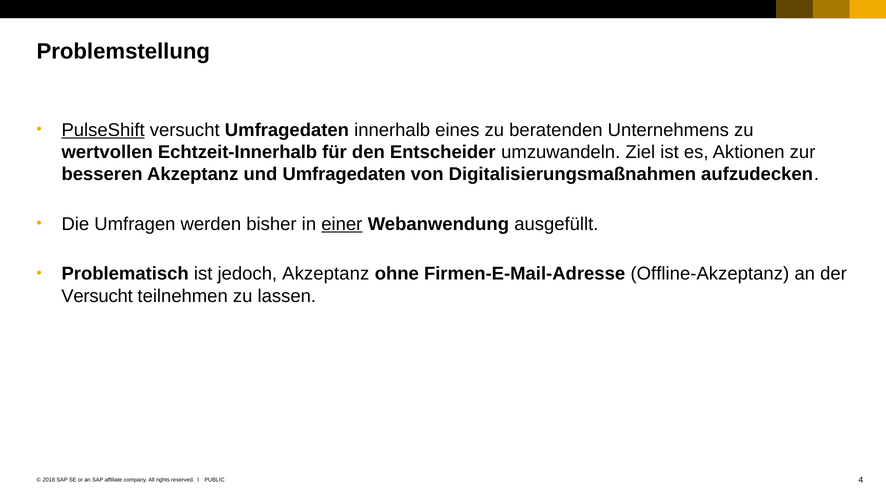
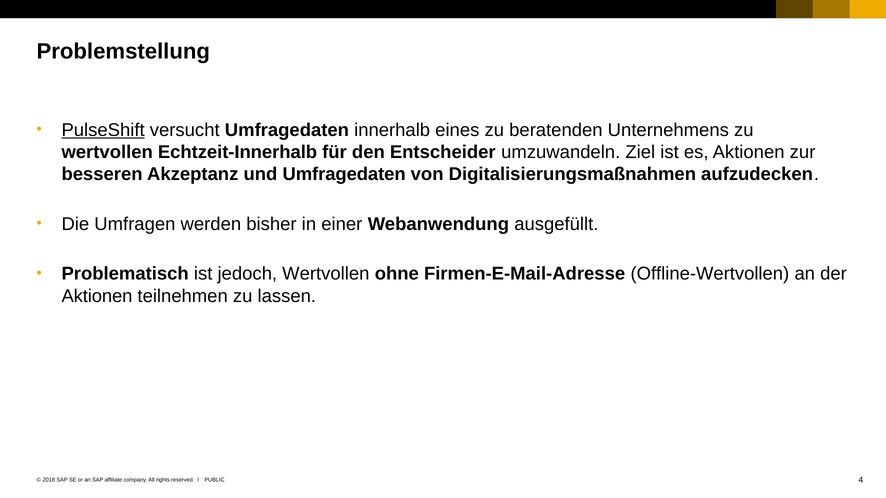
einer underline: present -> none
jedoch Akzeptanz: Akzeptanz -> Wertvollen
Offline-Akzeptanz: Offline-Akzeptanz -> Offline-Wertvollen
Versucht at (97, 296): Versucht -> Aktionen
